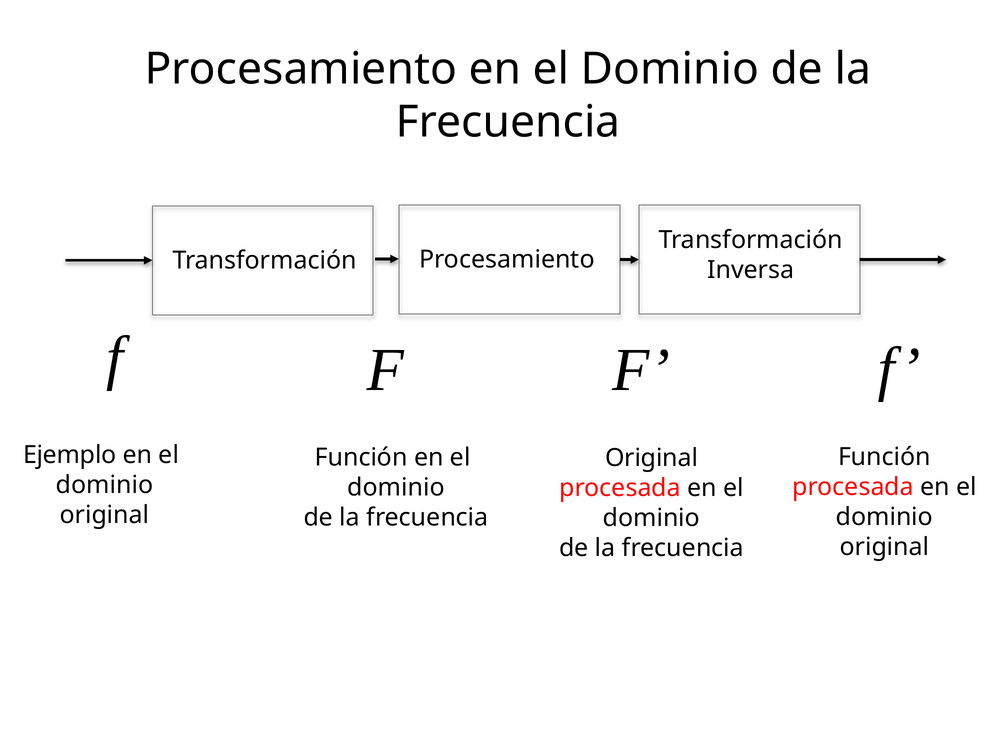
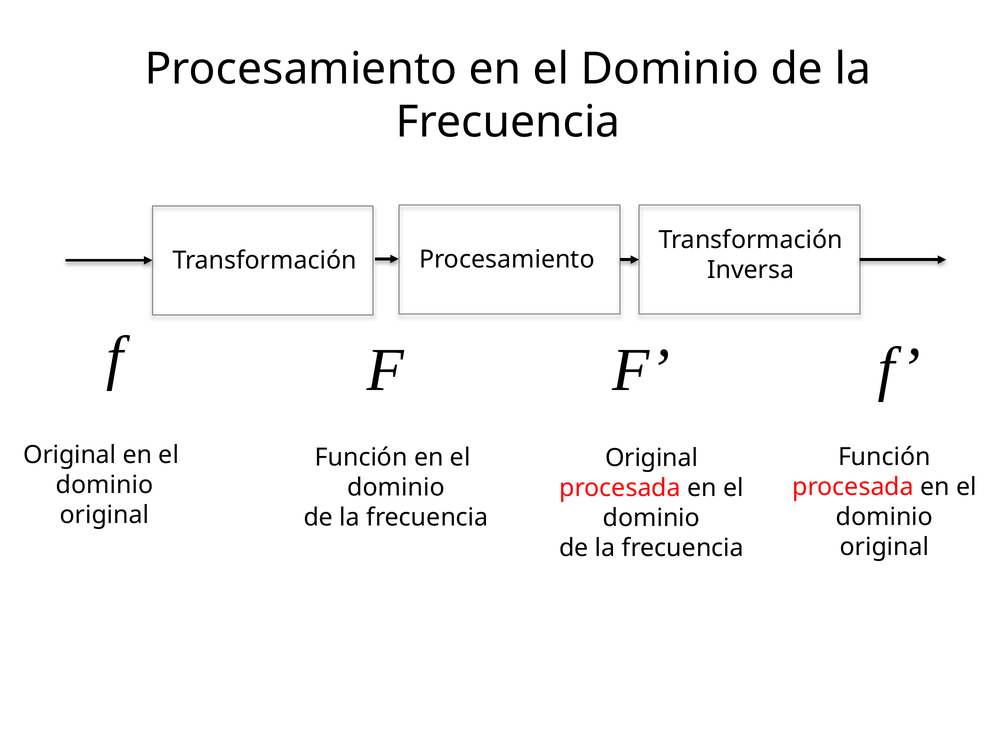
Ejemplo at (70, 455): Ejemplo -> Original
